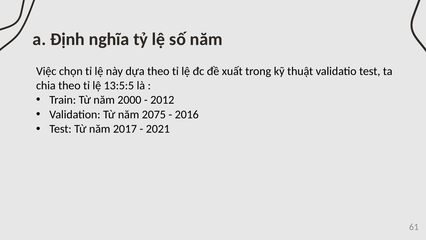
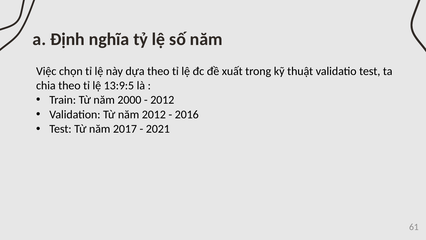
13:5:5: 13:5:5 -> 13:9:5
năm 2075: 2075 -> 2012
